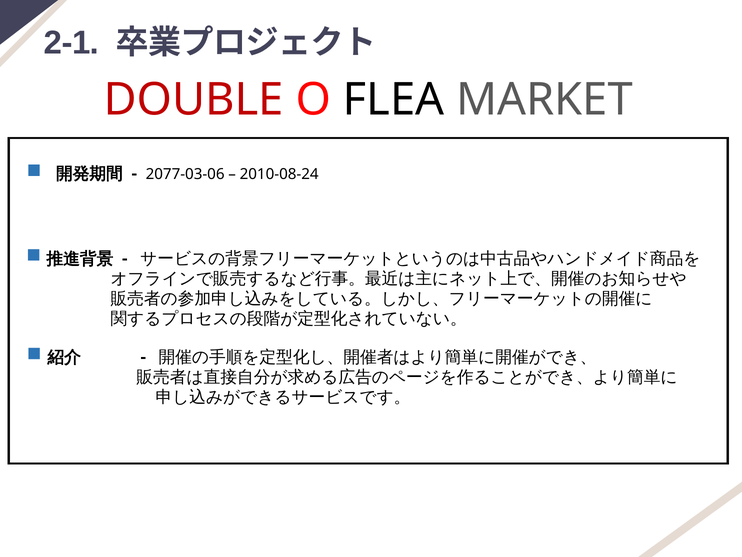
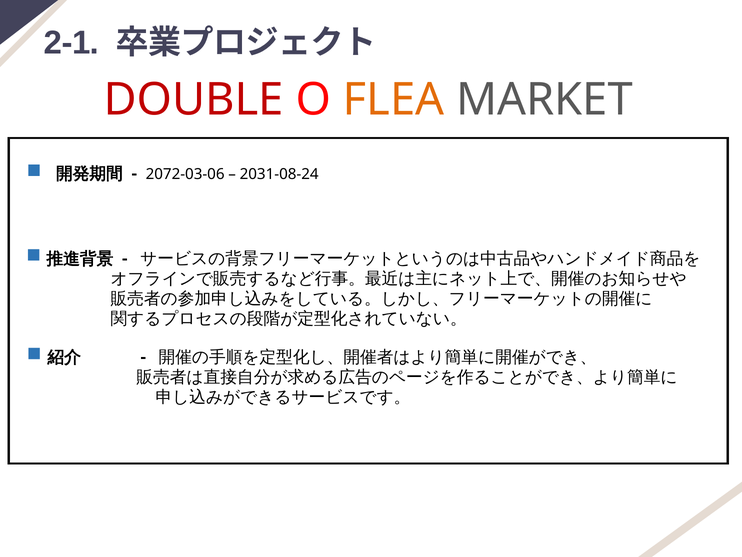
FLEA colour: black -> orange
2077-03-06: 2077-03-06 -> 2072-03-06
2010-08-24: 2010-08-24 -> 2031-08-24
